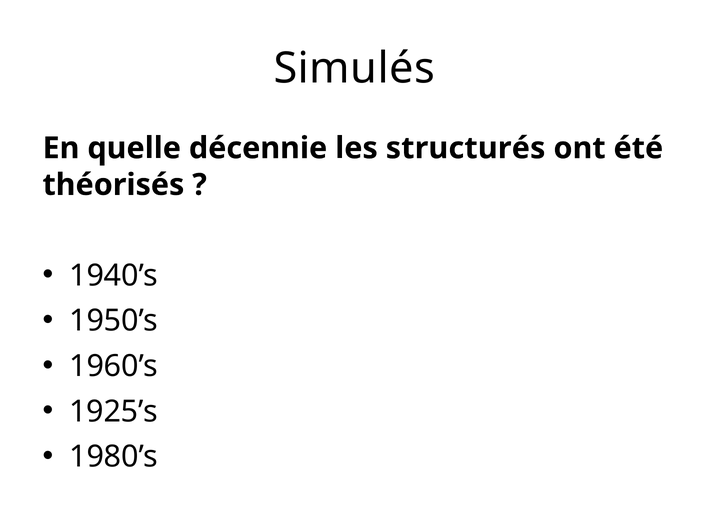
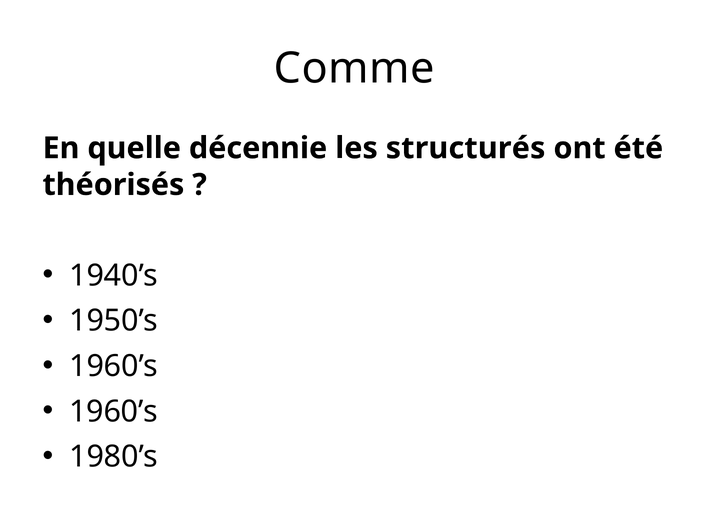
Simulés: Simulés -> Comme
1925’s at (114, 411): 1925’s -> 1960’s
